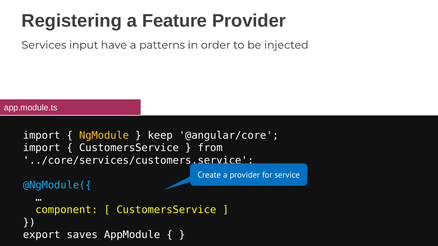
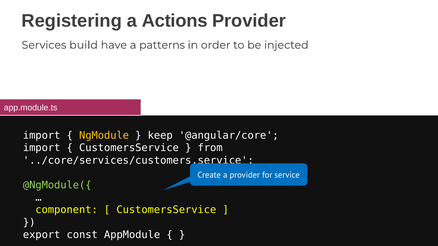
Feature: Feature -> Actions
input: input -> build
@NgModule({ colour: light blue -> light green
saves: saves -> const
